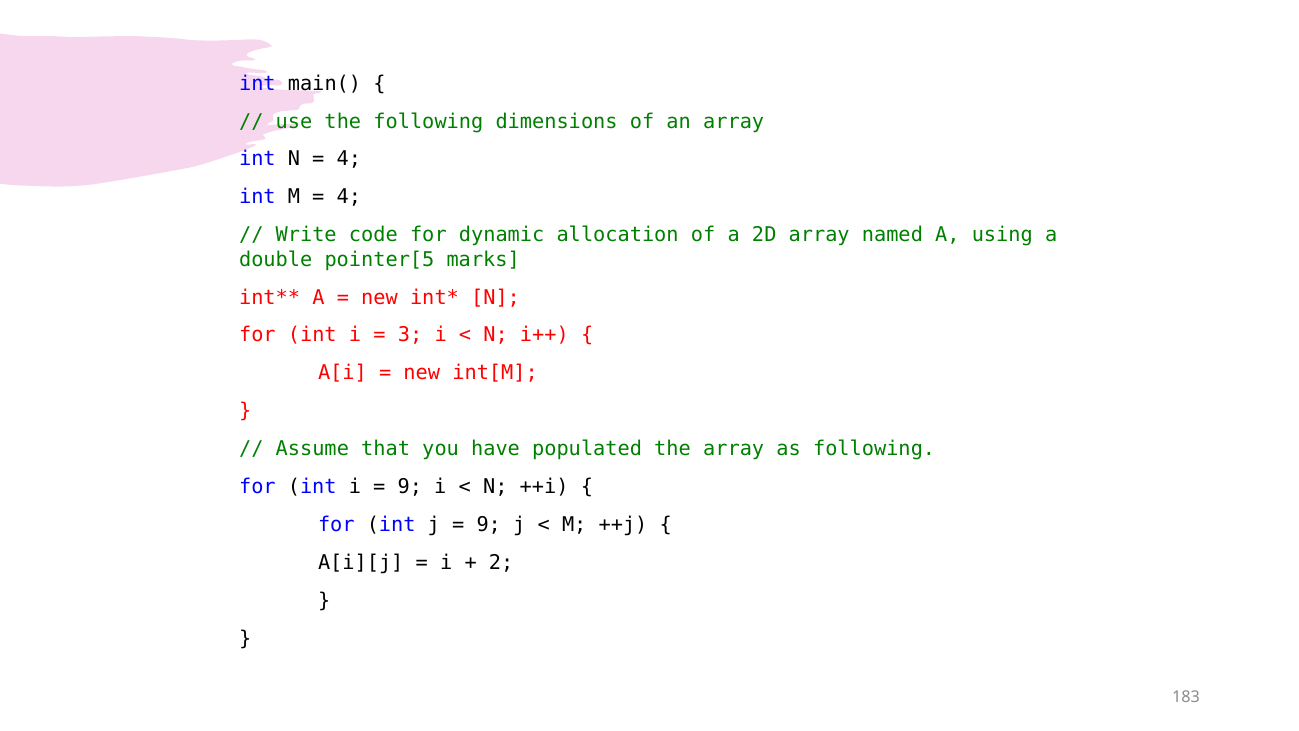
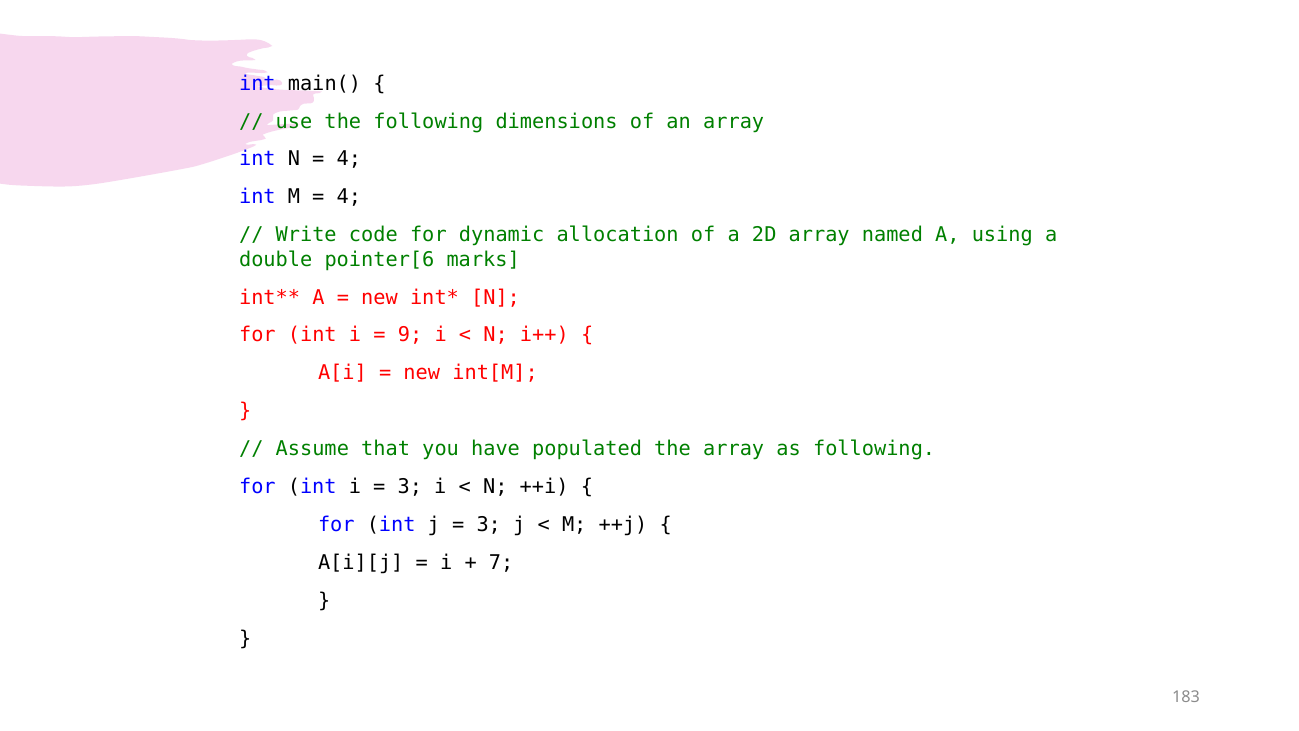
pointer[5: pointer[5 -> pointer[6
3: 3 -> 9
9 at (410, 487): 9 -> 3
9 at (489, 525): 9 -> 3
2: 2 -> 7
